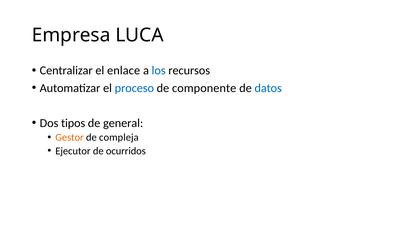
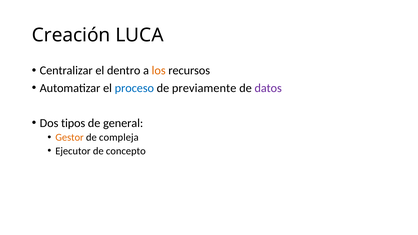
Empresa: Empresa -> Creación
enlace: enlace -> dentro
los colour: blue -> orange
componente: componente -> previamente
datos colour: blue -> purple
ocurridos: ocurridos -> concepto
